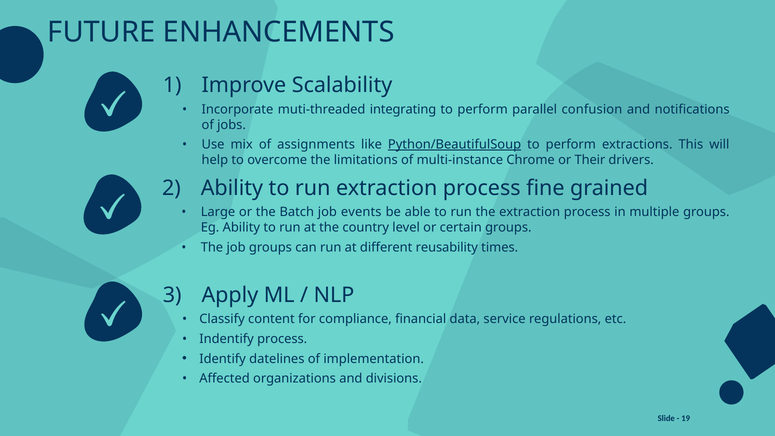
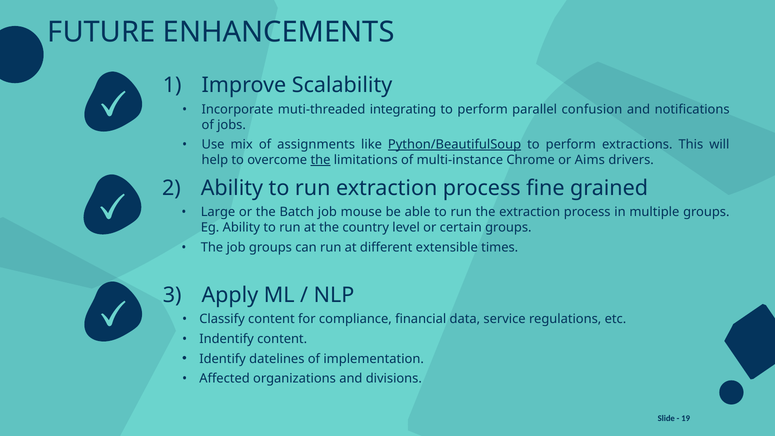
the at (320, 160) underline: none -> present
Their: Their -> Aims
events: events -> mouse
reusability: reusability -> extensible
Indentify process: process -> content
